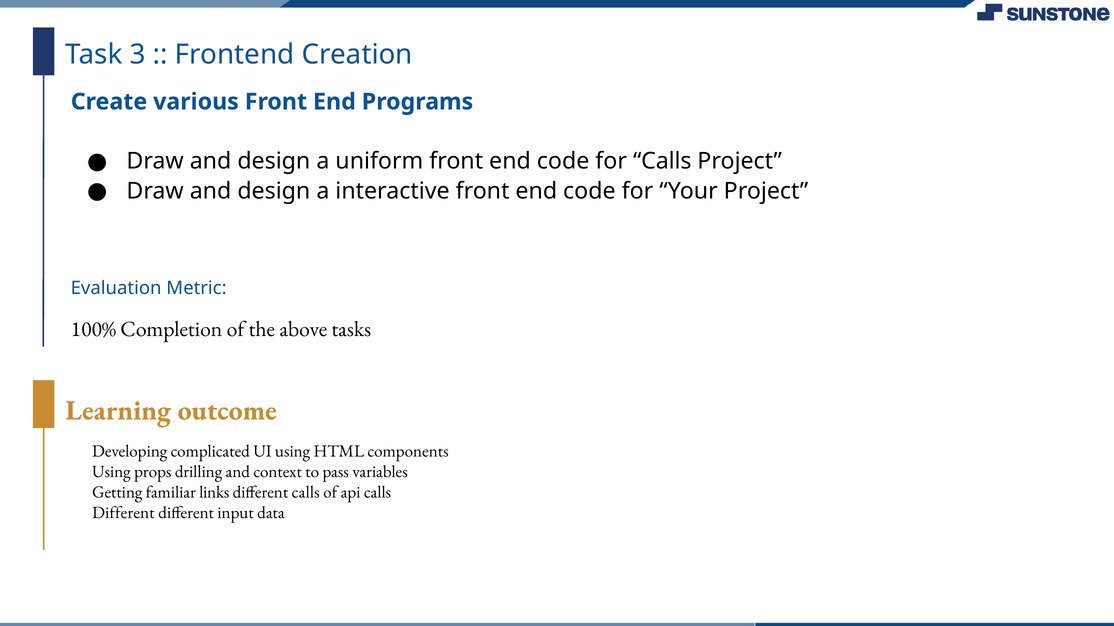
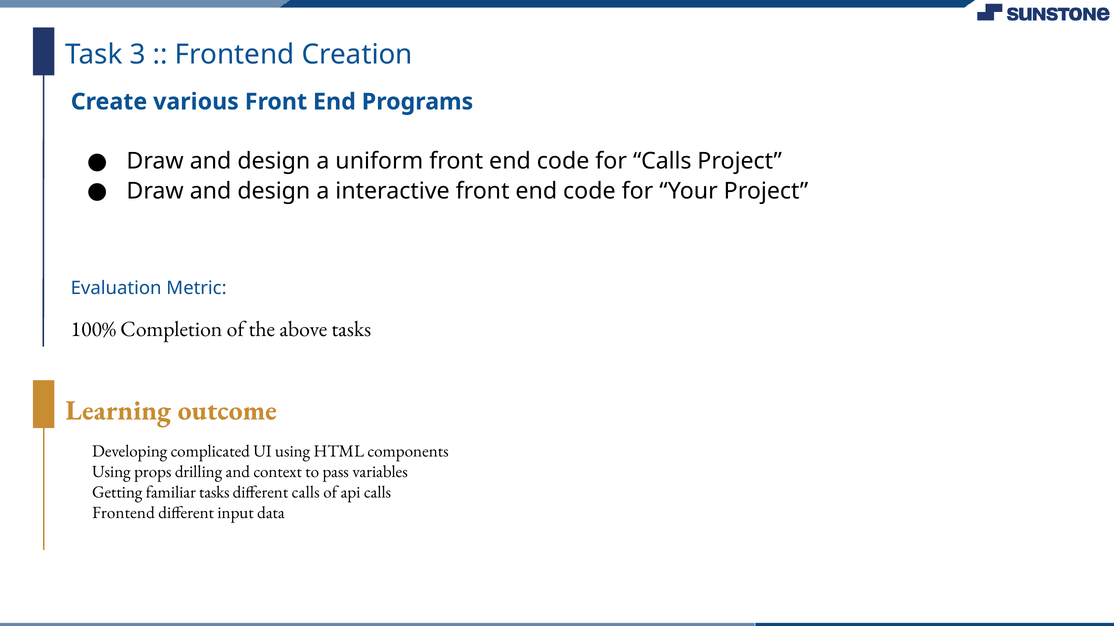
familiar links: links -> tasks
Different at (123, 513): Different -> Frontend
